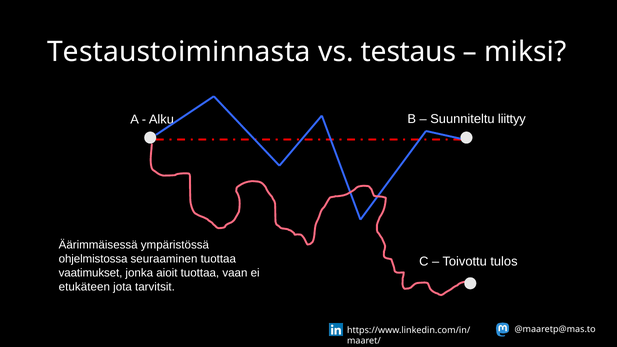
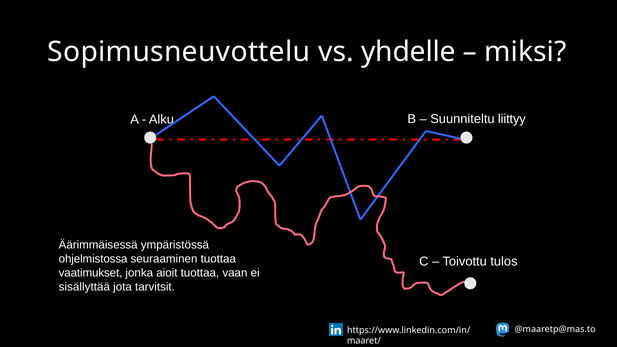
Testaustoiminnasta: Testaustoiminnasta -> Sopimusneuvottelu
testaus: testaus -> yhdelle
etukäteen: etukäteen -> sisällyttää
